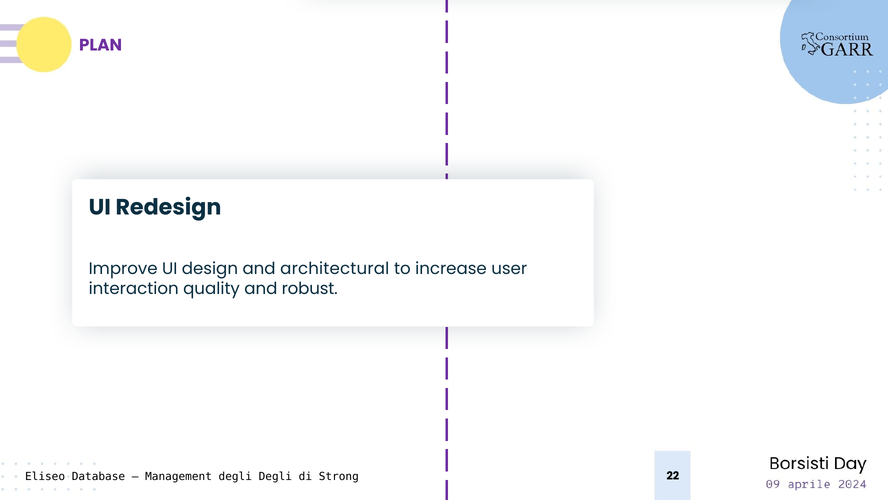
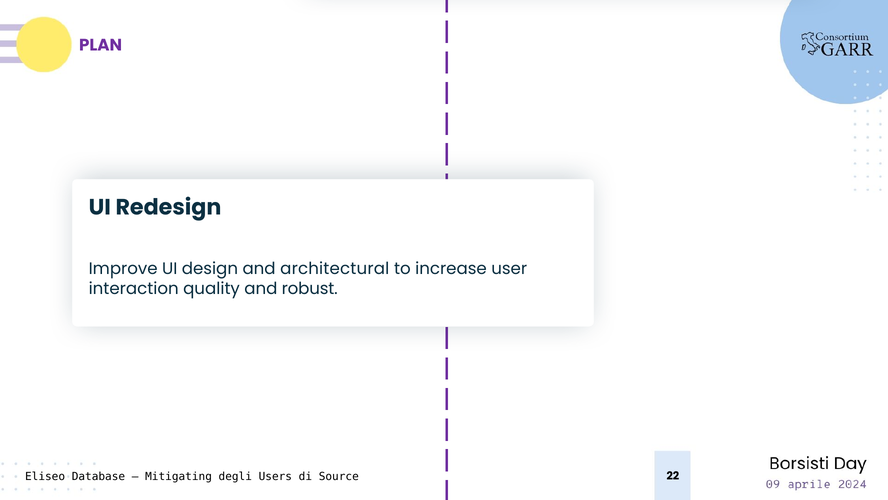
Management: Management -> Mitigating
degli Degli: Degli -> Users
Strong: Strong -> Source
